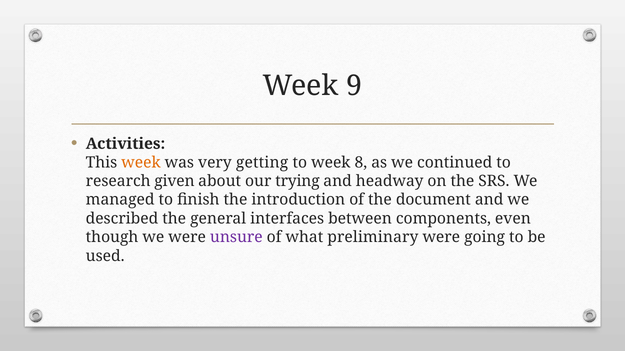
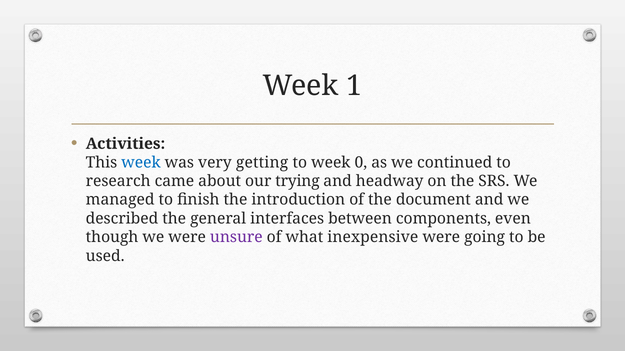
9: 9 -> 1
week at (141, 163) colour: orange -> blue
8: 8 -> 0
given: given -> came
preliminary: preliminary -> inexpensive
